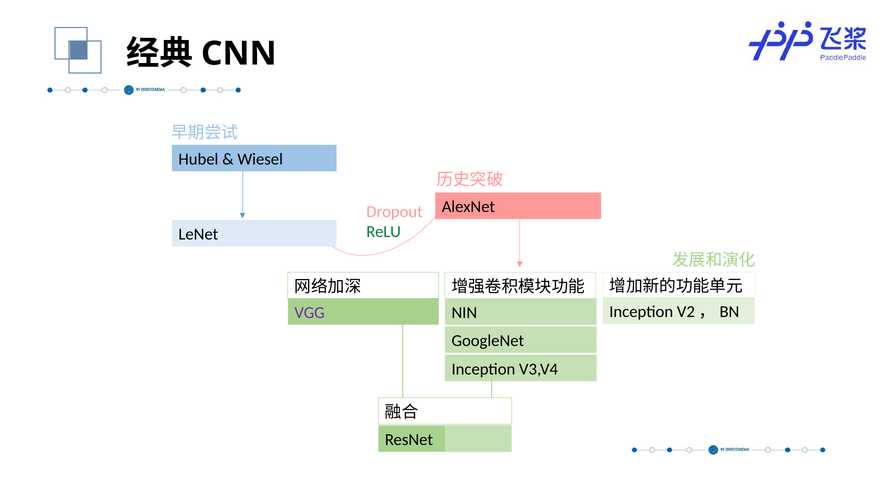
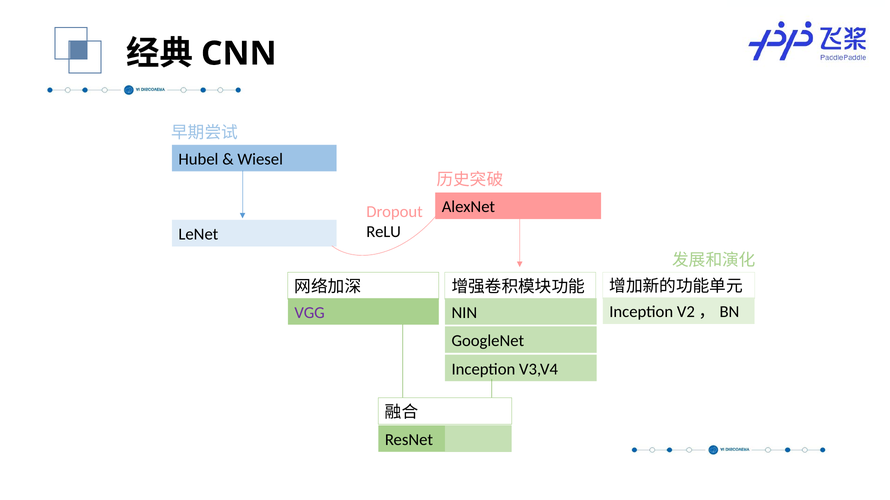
ReLU colour: green -> black
